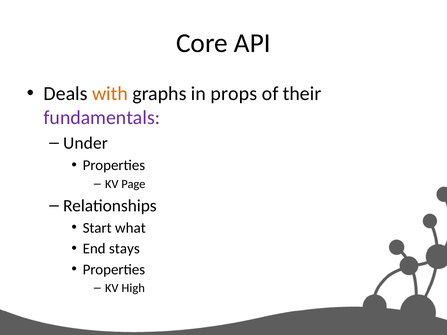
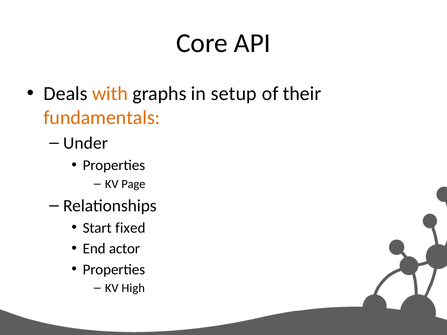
props: props -> setup
fundamentals colour: purple -> orange
what: what -> fixed
stays: stays -> actor
